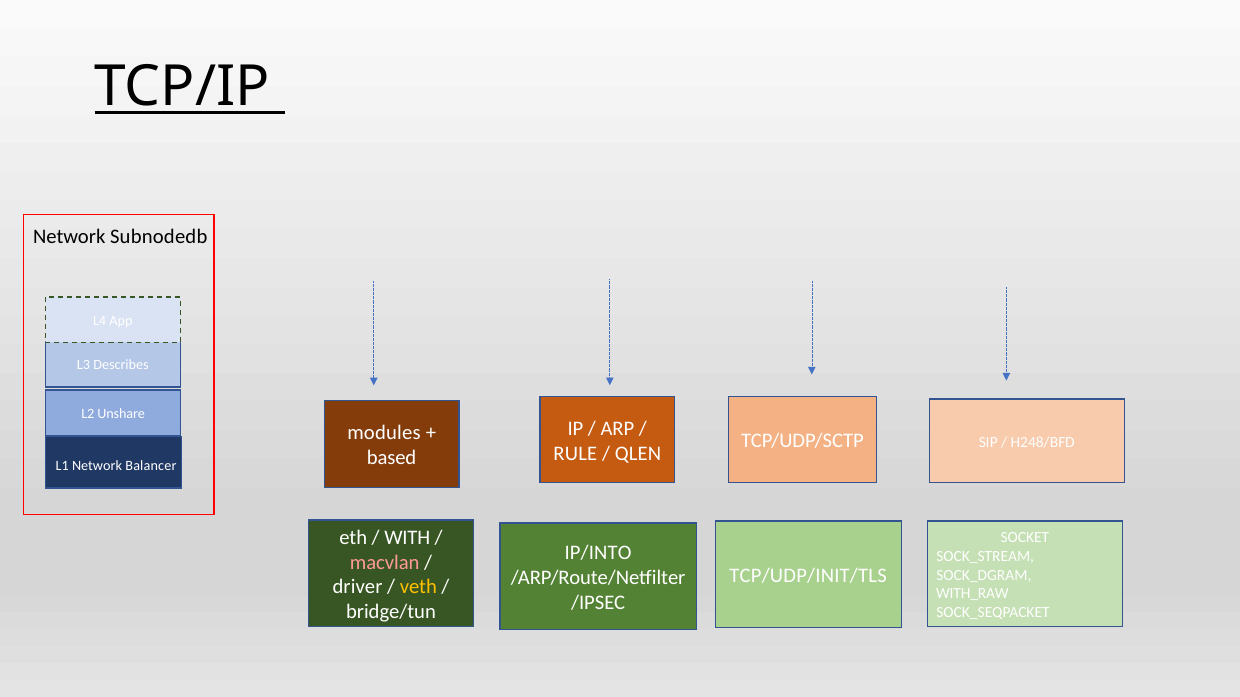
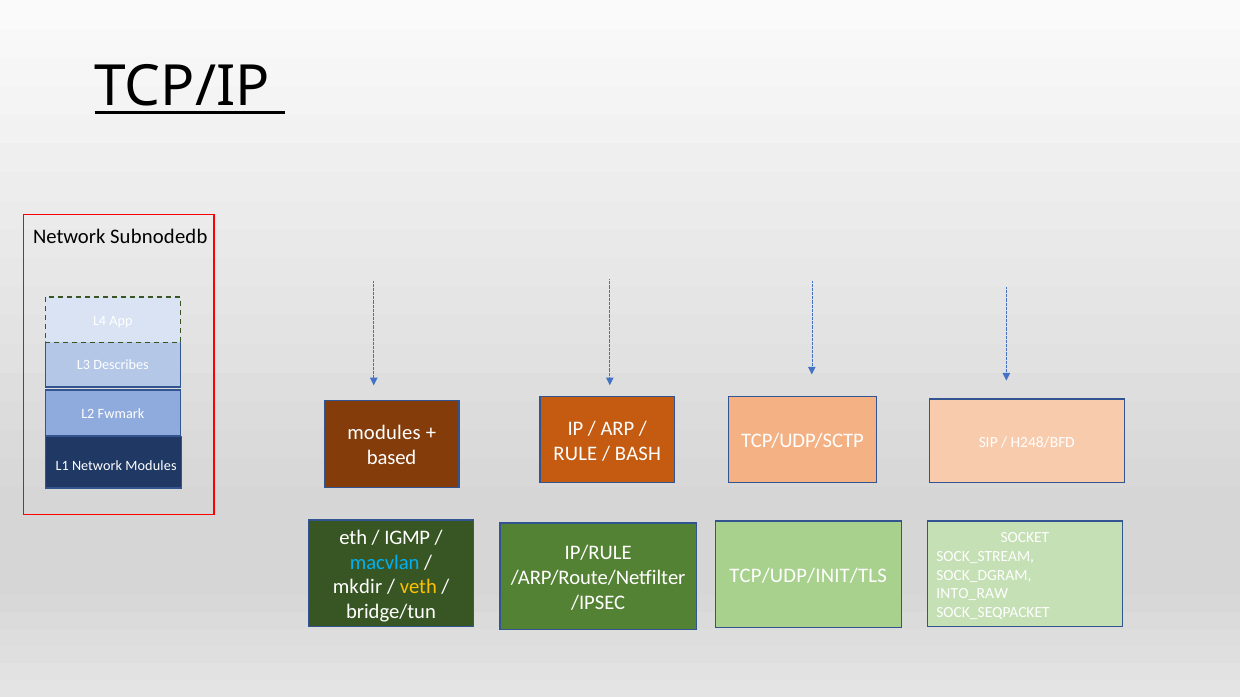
Unshare: Unshare -> Fwmark
QLEN: QLEN -> BASH
Network Balancer: Balancer -> Modules
WITH: WITH -> IGMP
IP/INTO: IP/INTO -> IP/RULE
macvlan colour: pink -> light blue
driver: driver -> mkdir
WITH_RAW: WITH_RAW -> INTO_RAW
